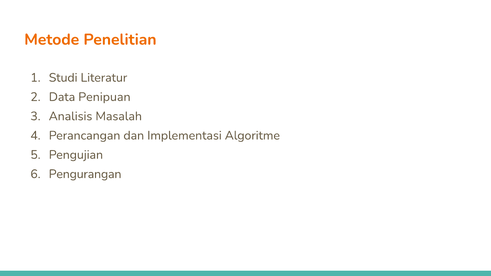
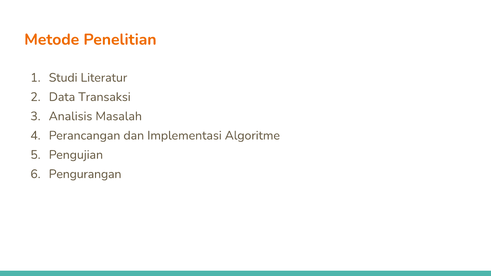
Penipuan: Penipuan -> Transaksi
